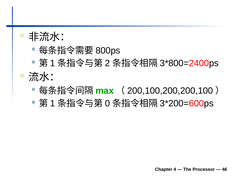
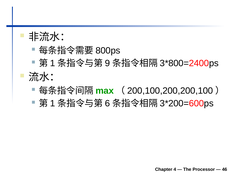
2: 2 -> 9
0: 0 -> 6
